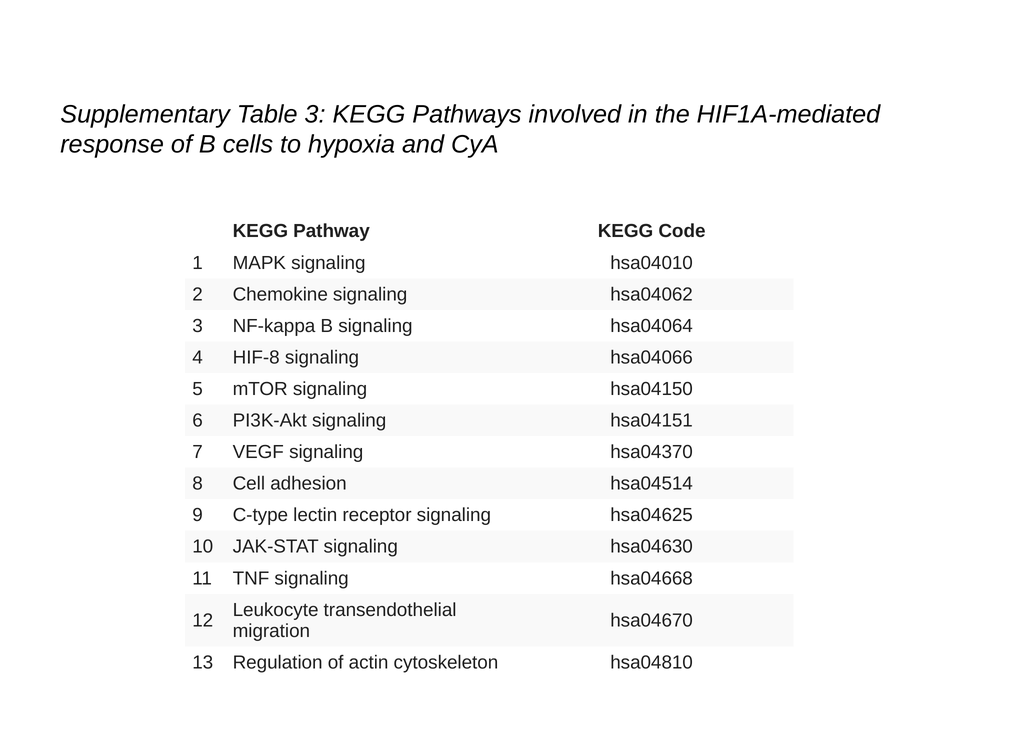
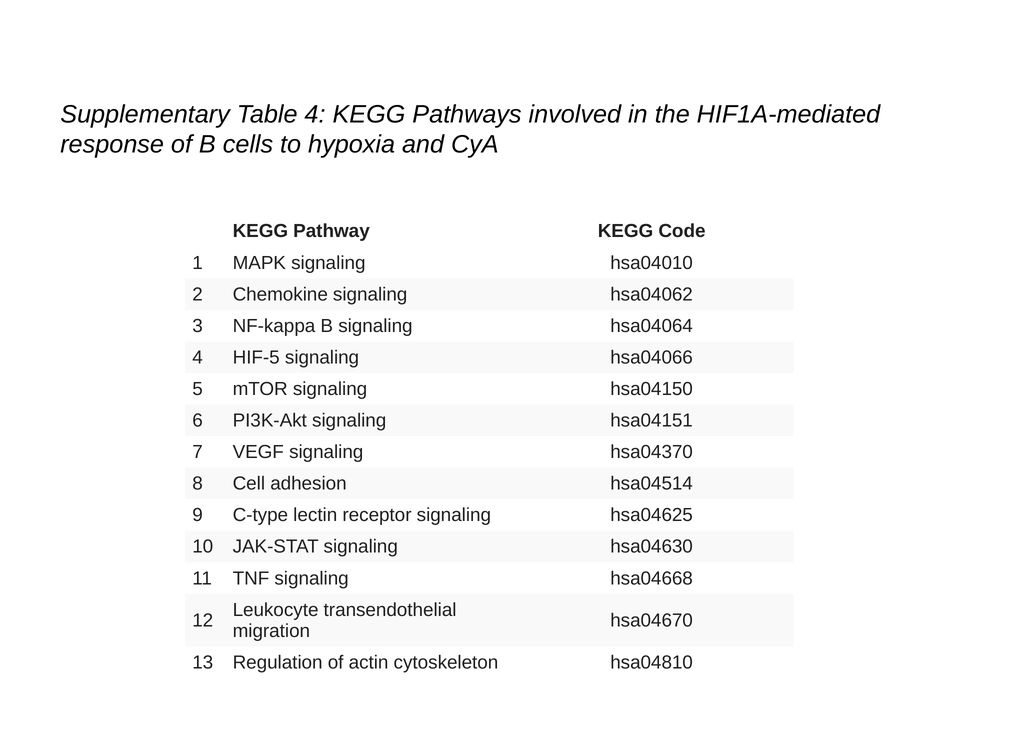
Table 3: 3 -> 4
HIF-8: HIF-8 -> HIF-5
